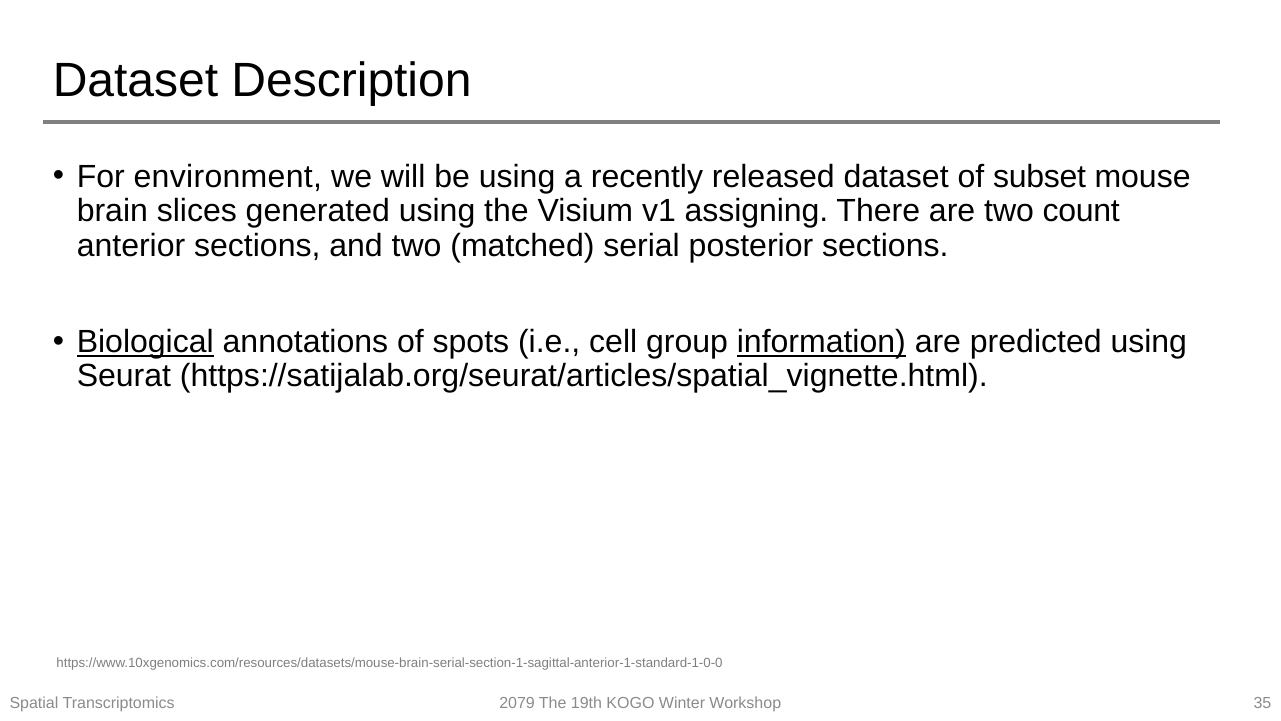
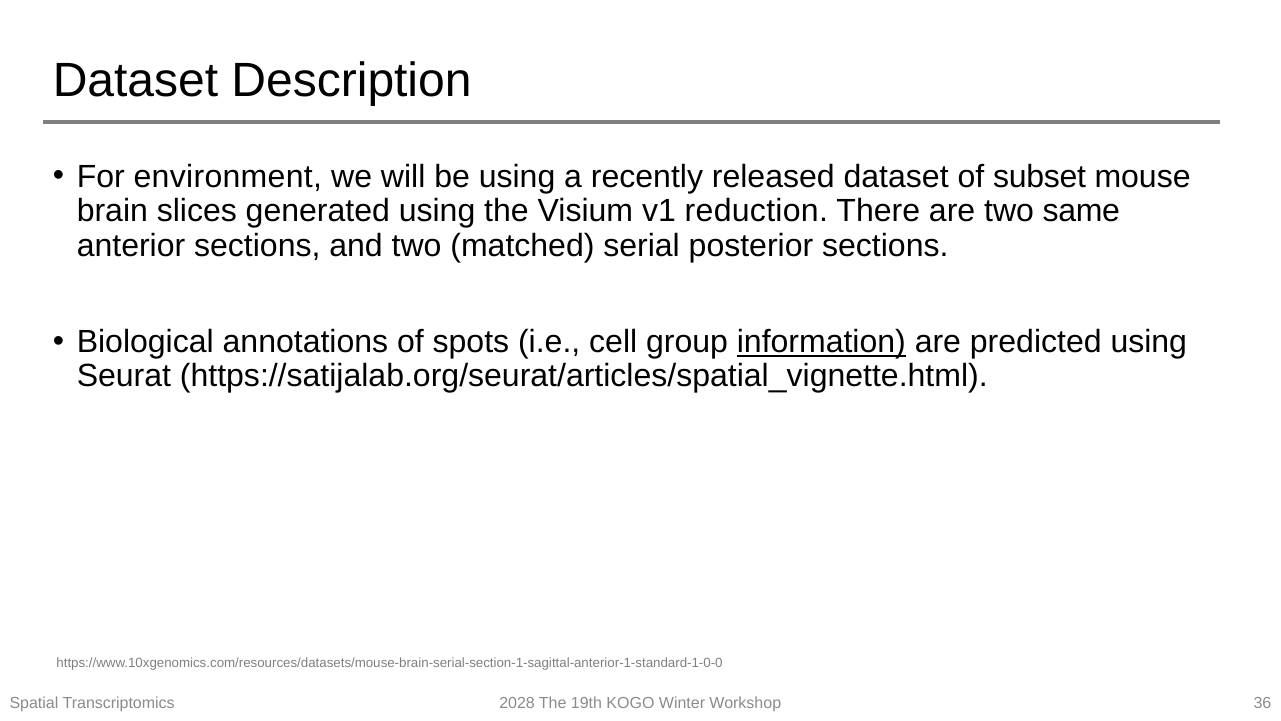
assigning: assigning -> reduction
count: count -> same
Biological underline: present -> none
2079: 2079 -> 2028
35: 35 -> 36
